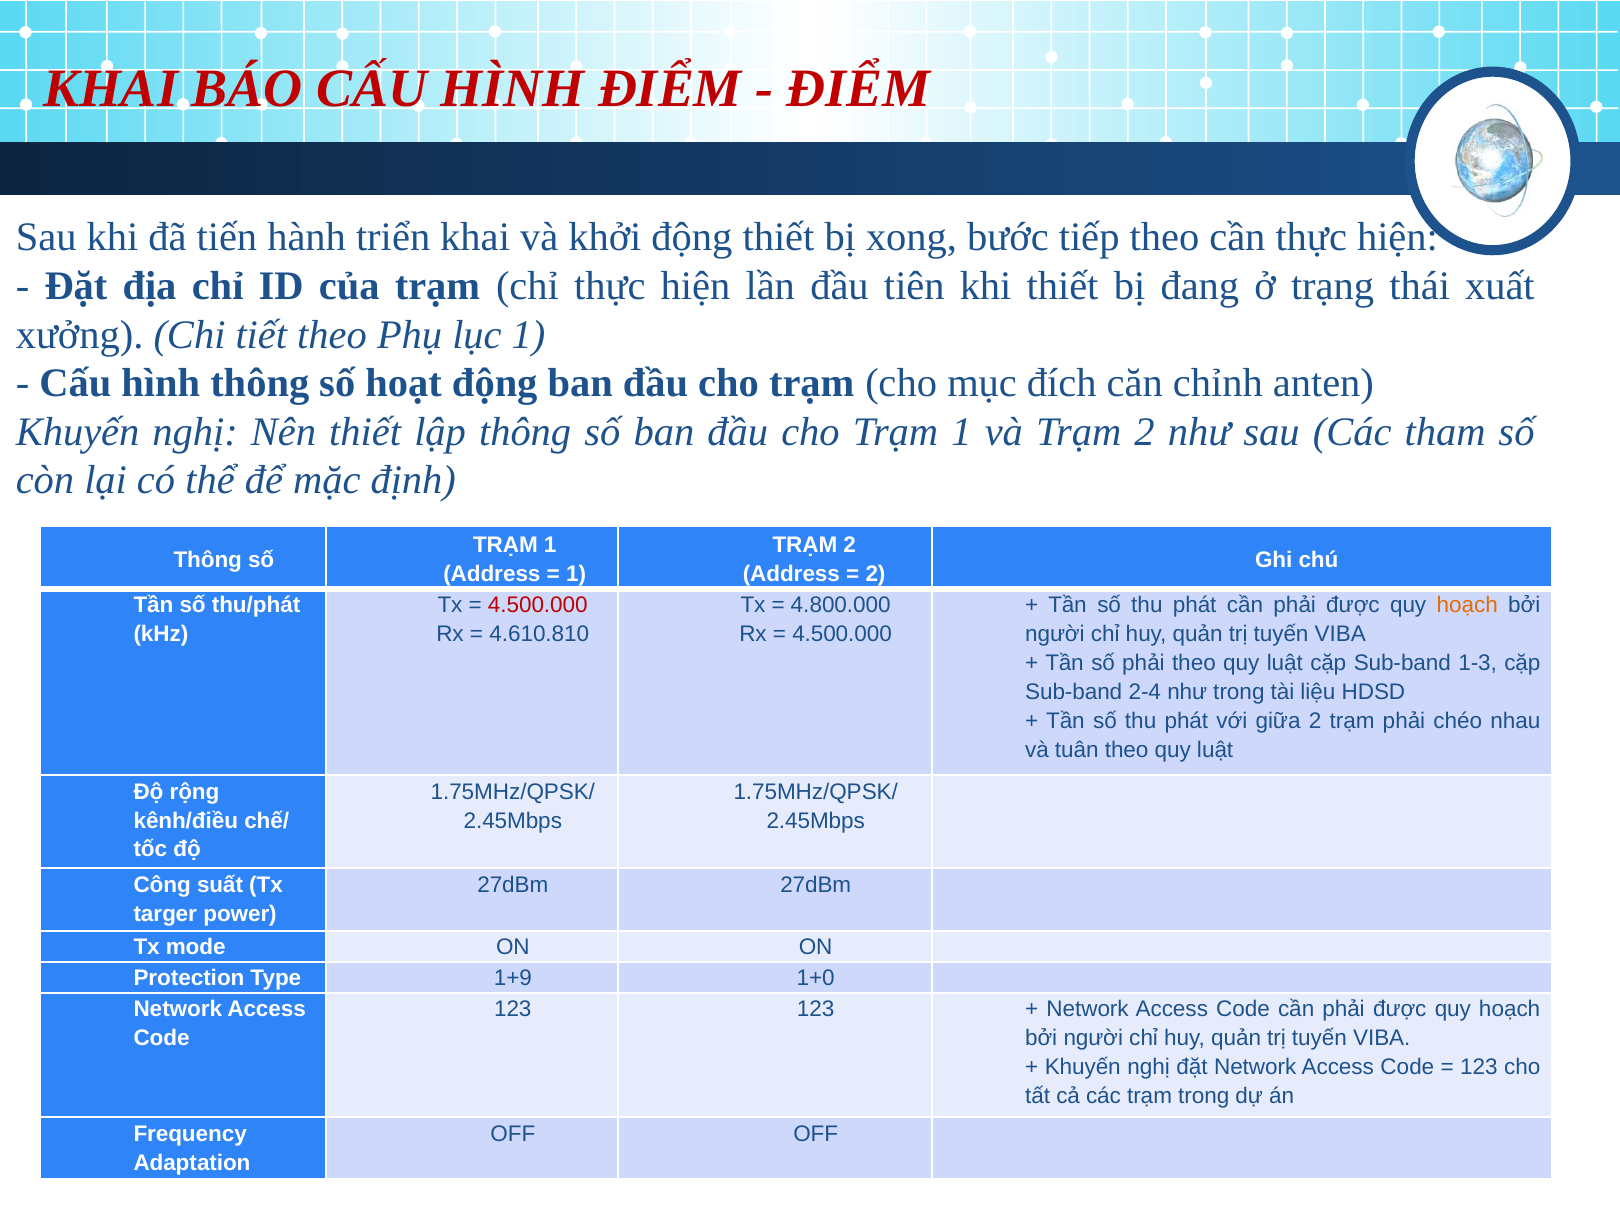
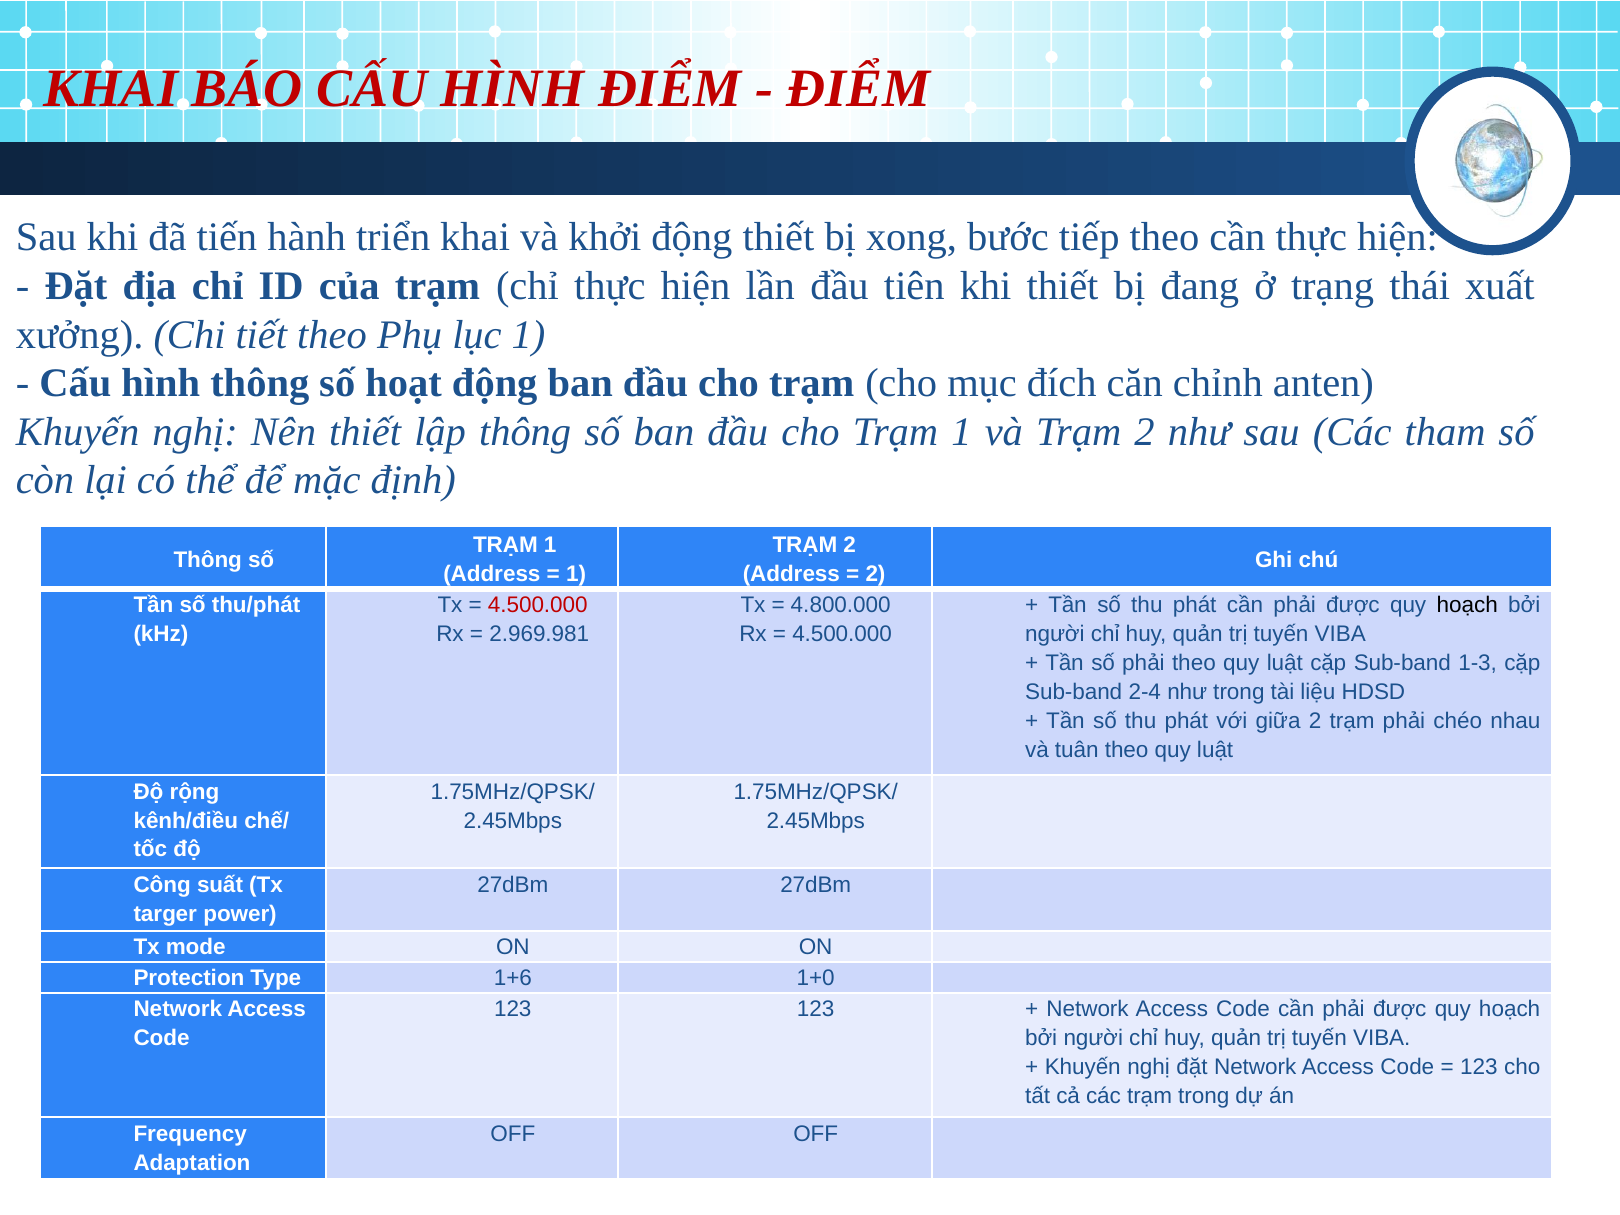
hoạch at (1467, 605) colour: orange -> black
4.610.810: 4.610.810 -> 2.969.981
1+9: 1+9 -> 1+6
